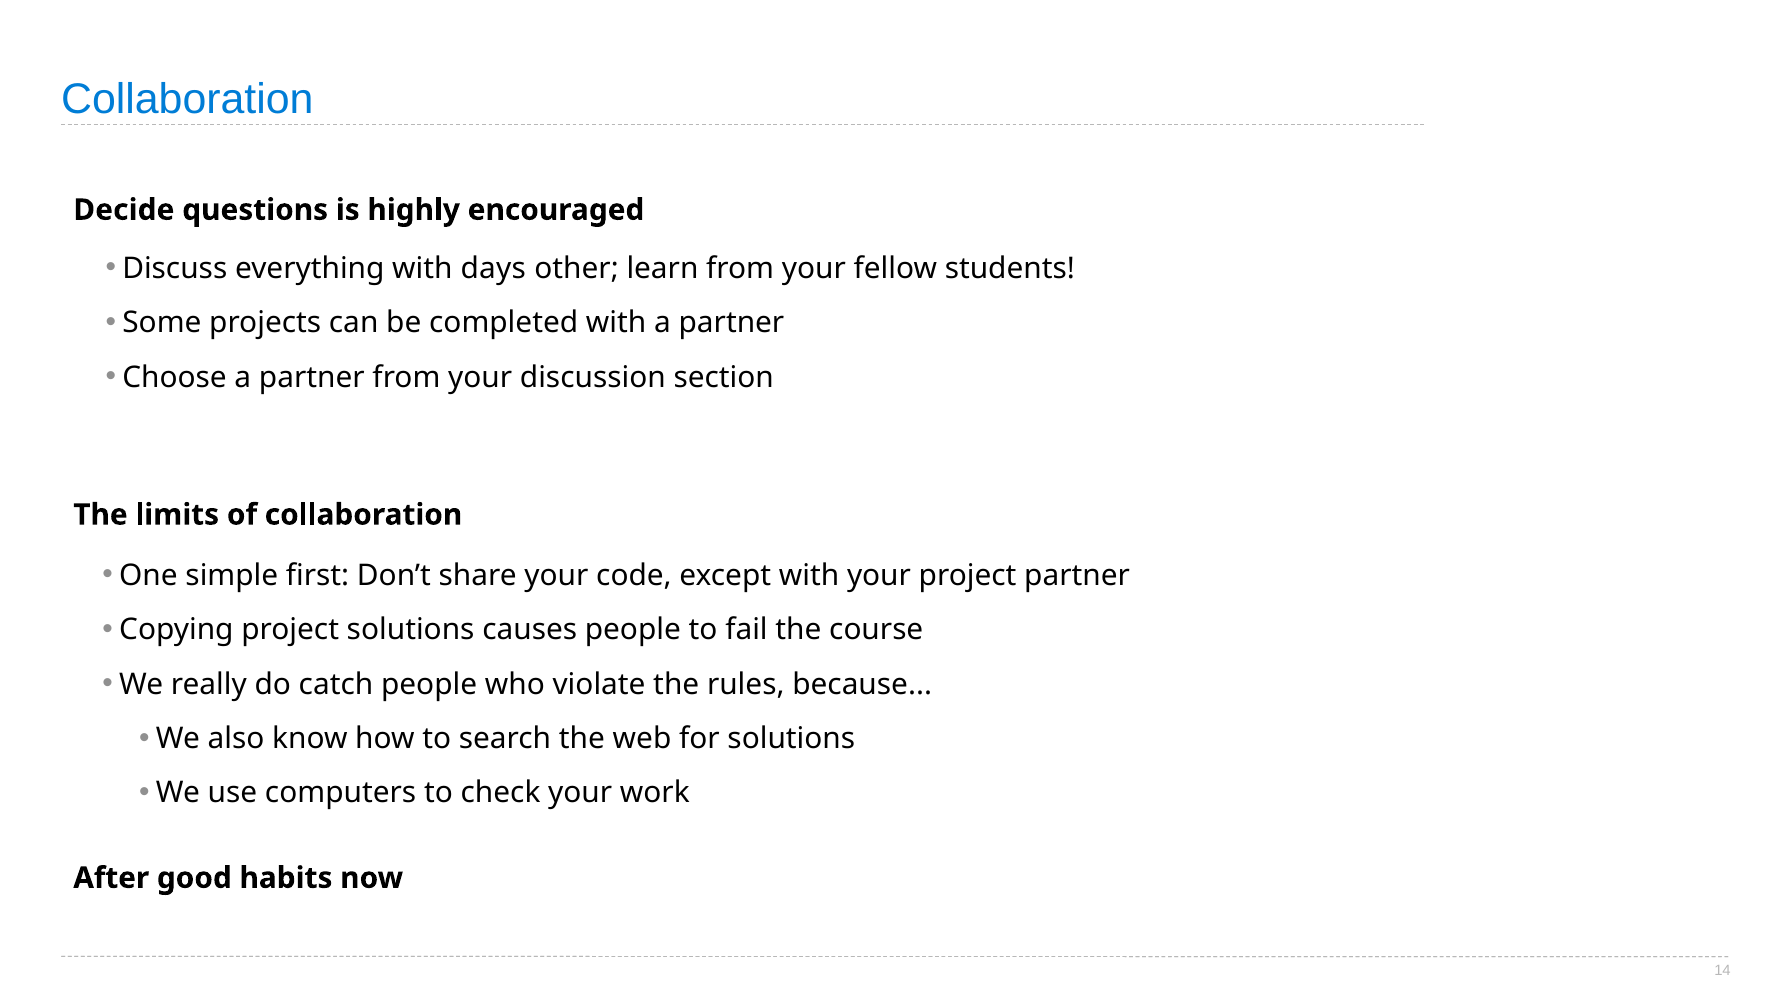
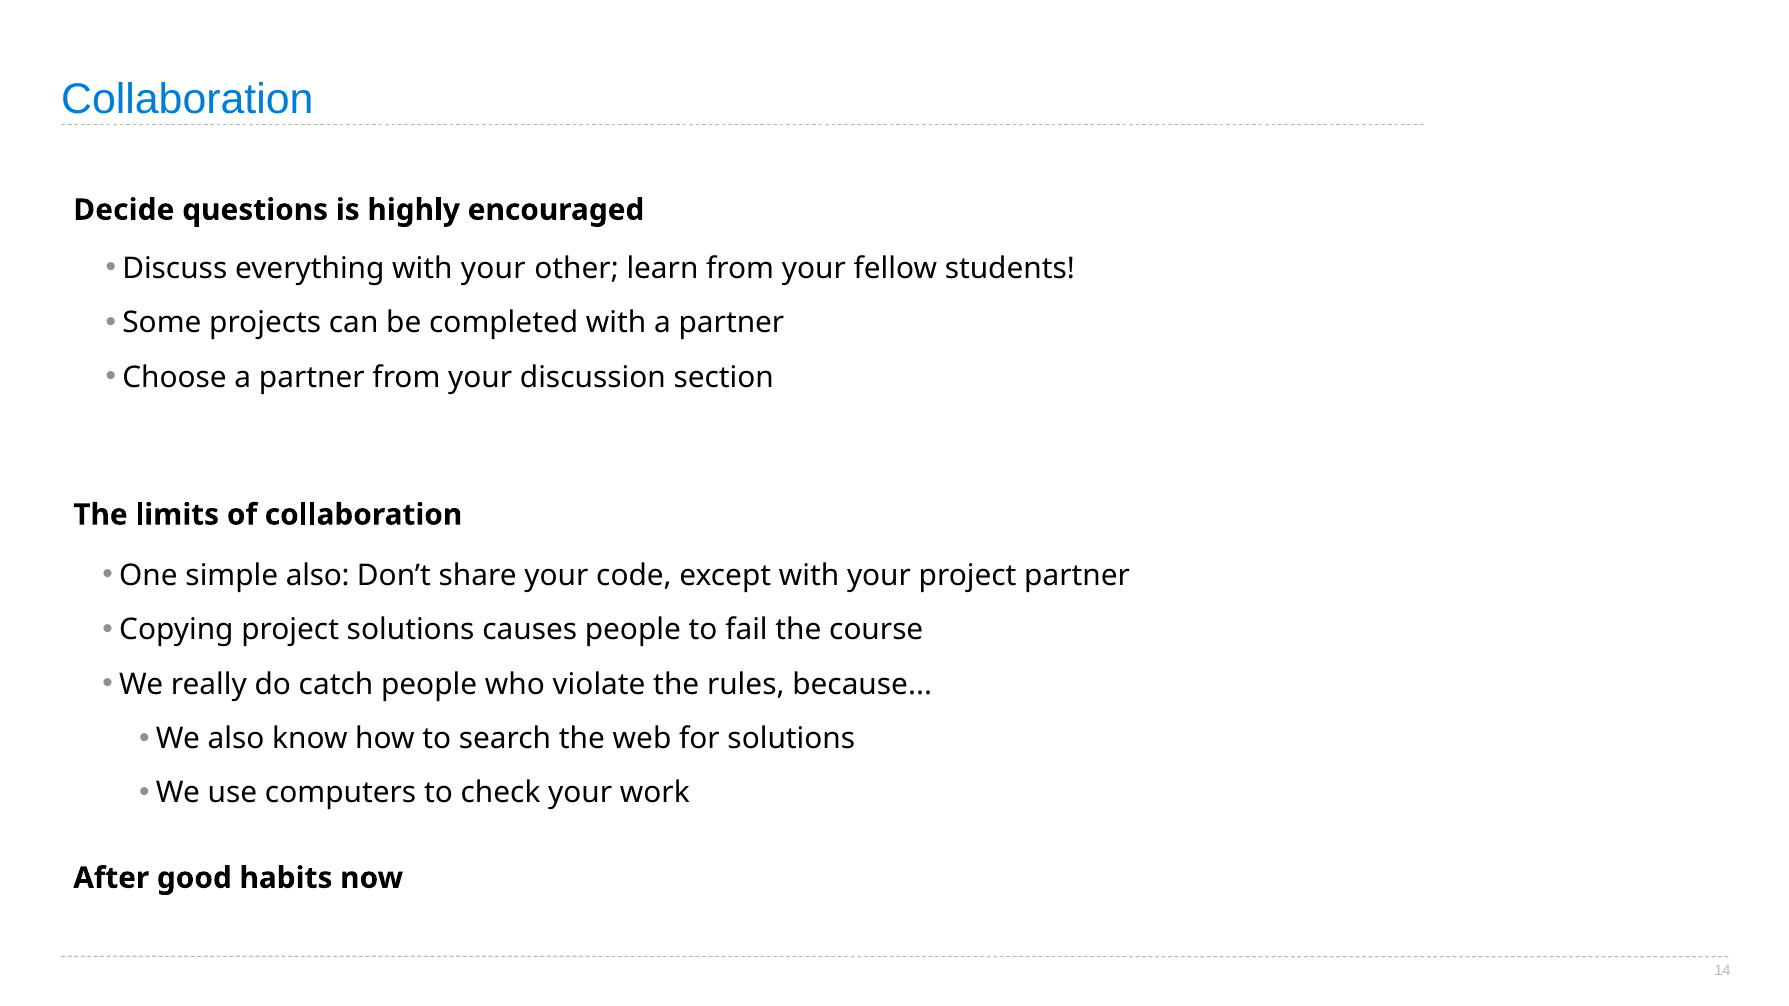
everything with days: days -> your
simple first: first -> also
